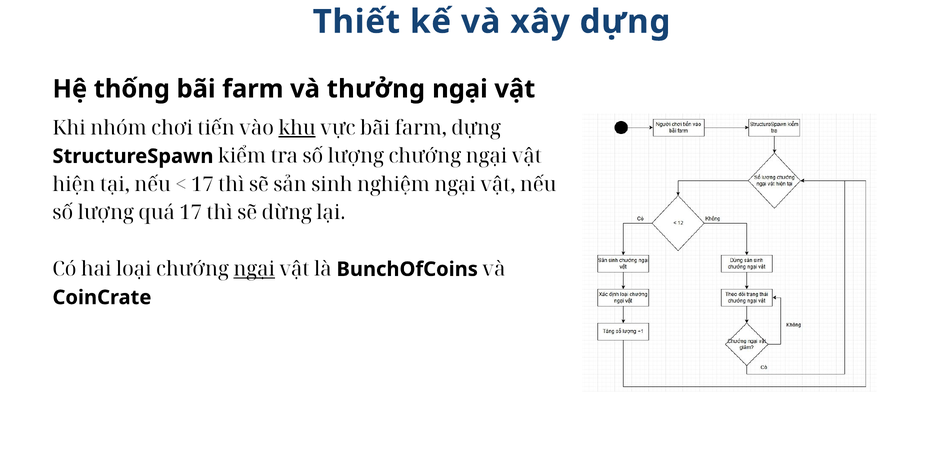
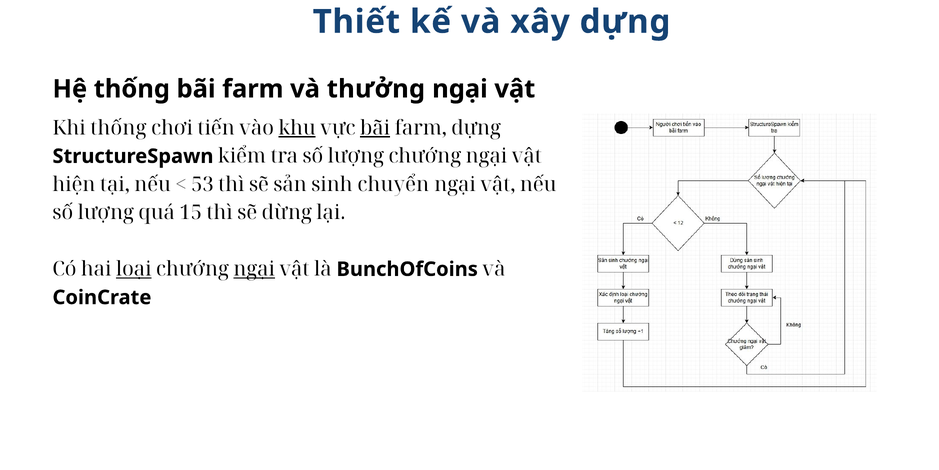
Khi nhóm: nhóm -> thống
bãi at (375, 128) underline: none -> present
17 at (202, 184): 17 -> 53
nghiệm: nghiệm -> chuyển
quá 17: 17 -> 15
loại underline: none -> present
